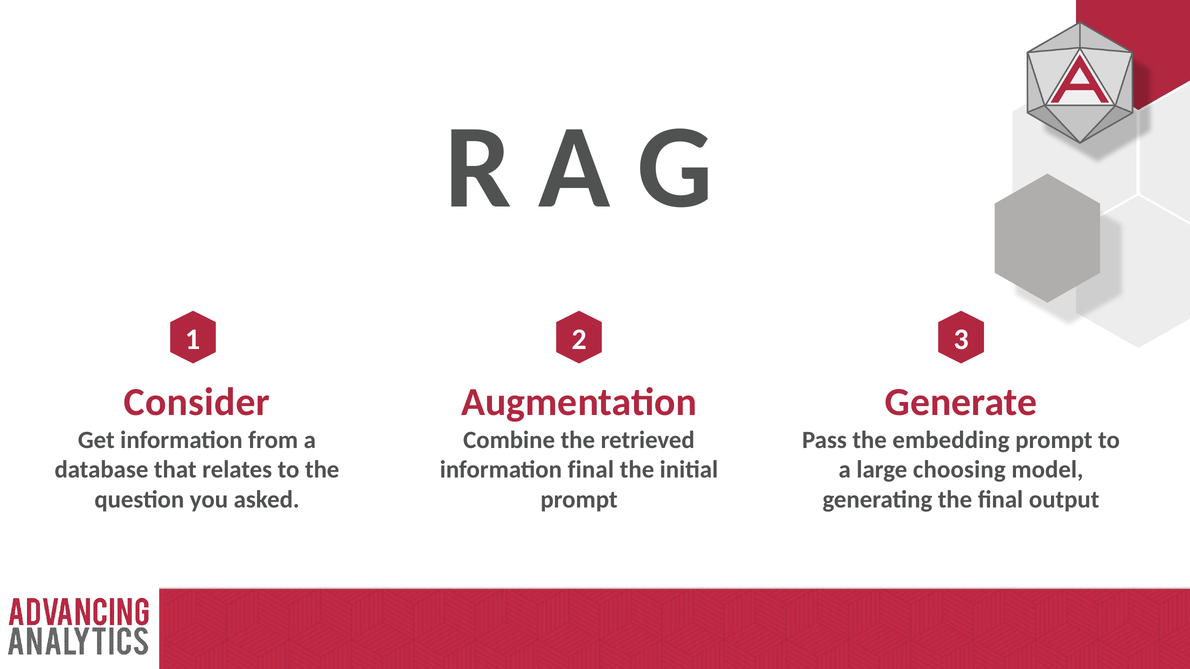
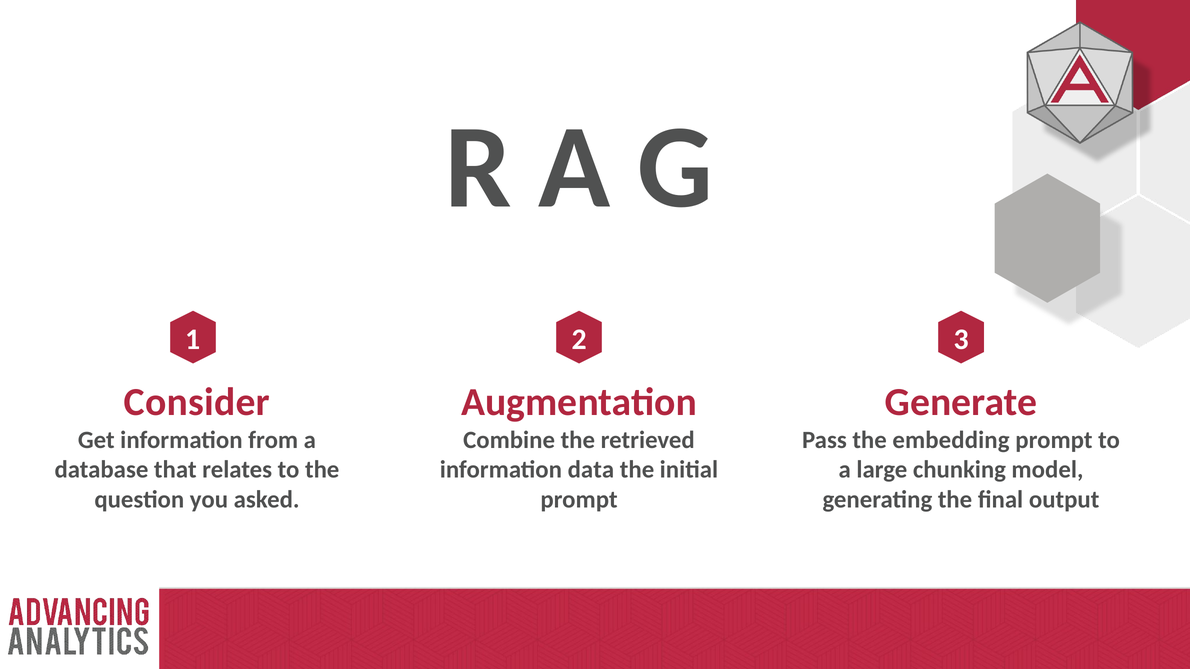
information final: final -> data
choosing: choosing -> chunking
